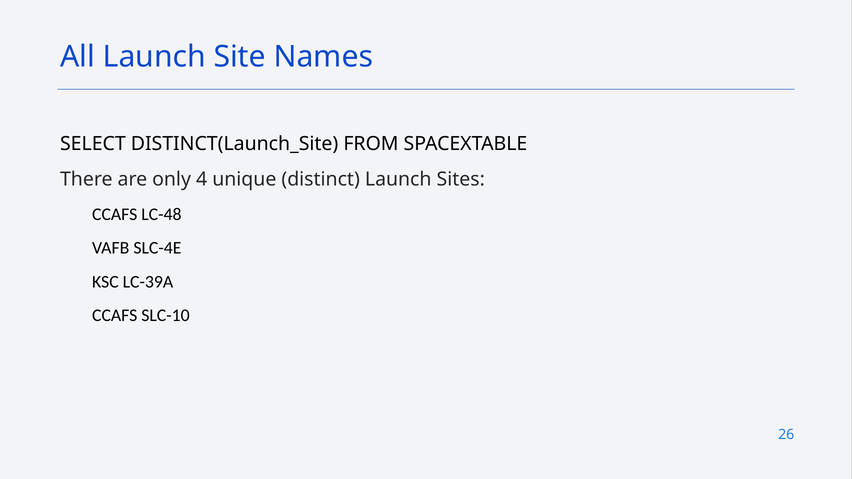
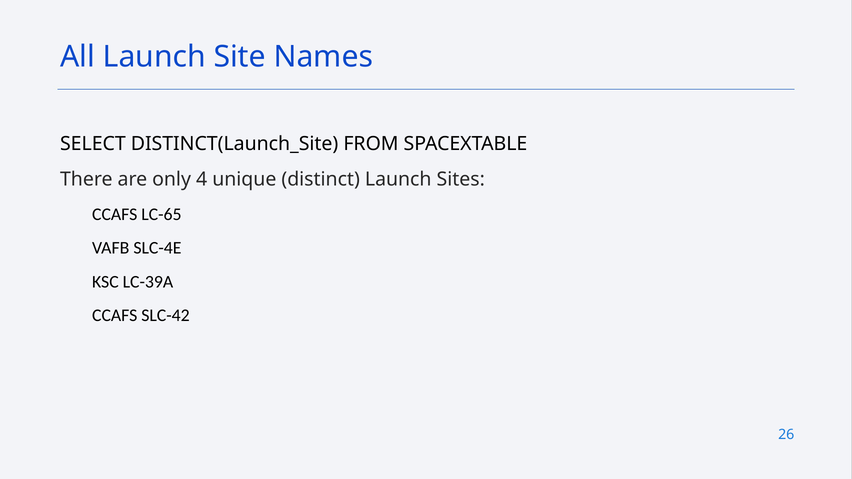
LC-48: LC-48 -> LC-65
SLC-10: SLC-10 -> SLC-42
